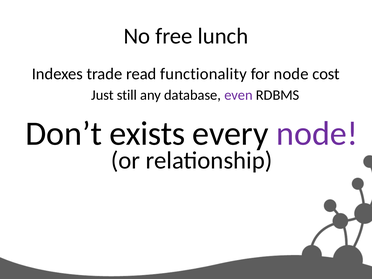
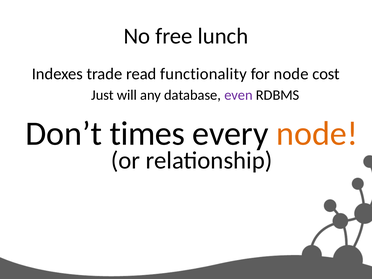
still: still -> will
exists: exists -> times
node at (317, 134) colour: purple -> orange
